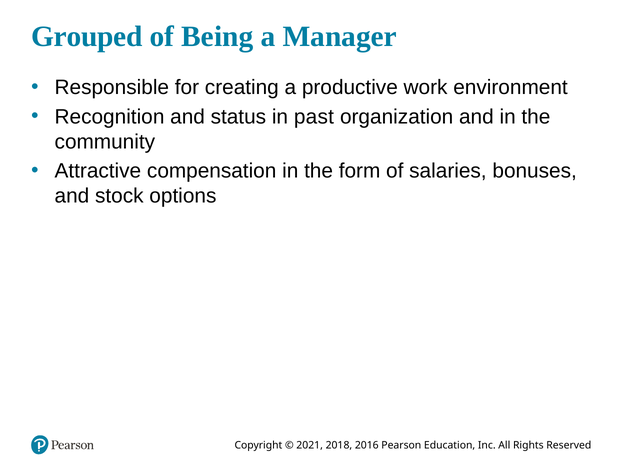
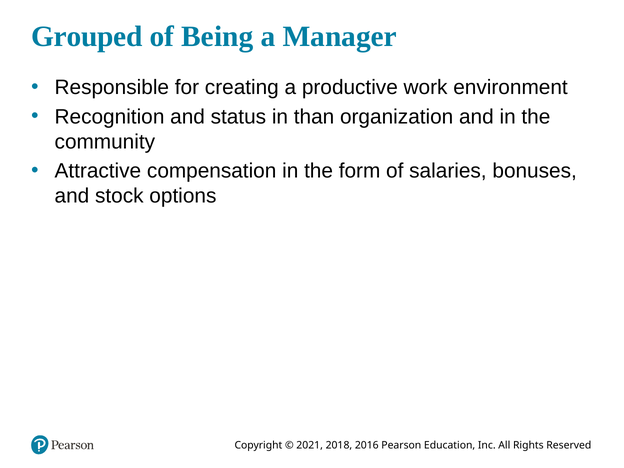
past: past -> than
